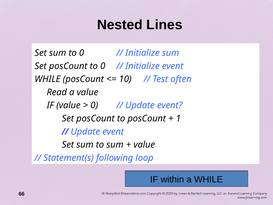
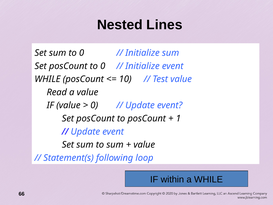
Test often: often -> value
